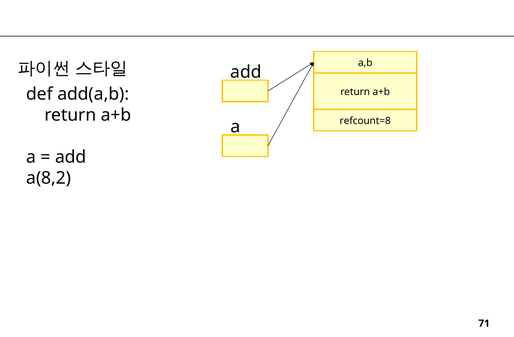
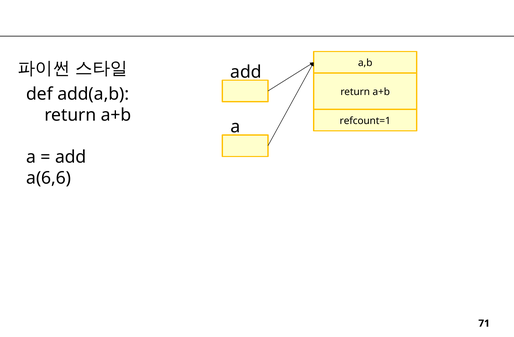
refcount=8: refcount=8 -> refcount=1
a(8,2: a(8,2 -> a(6,6
